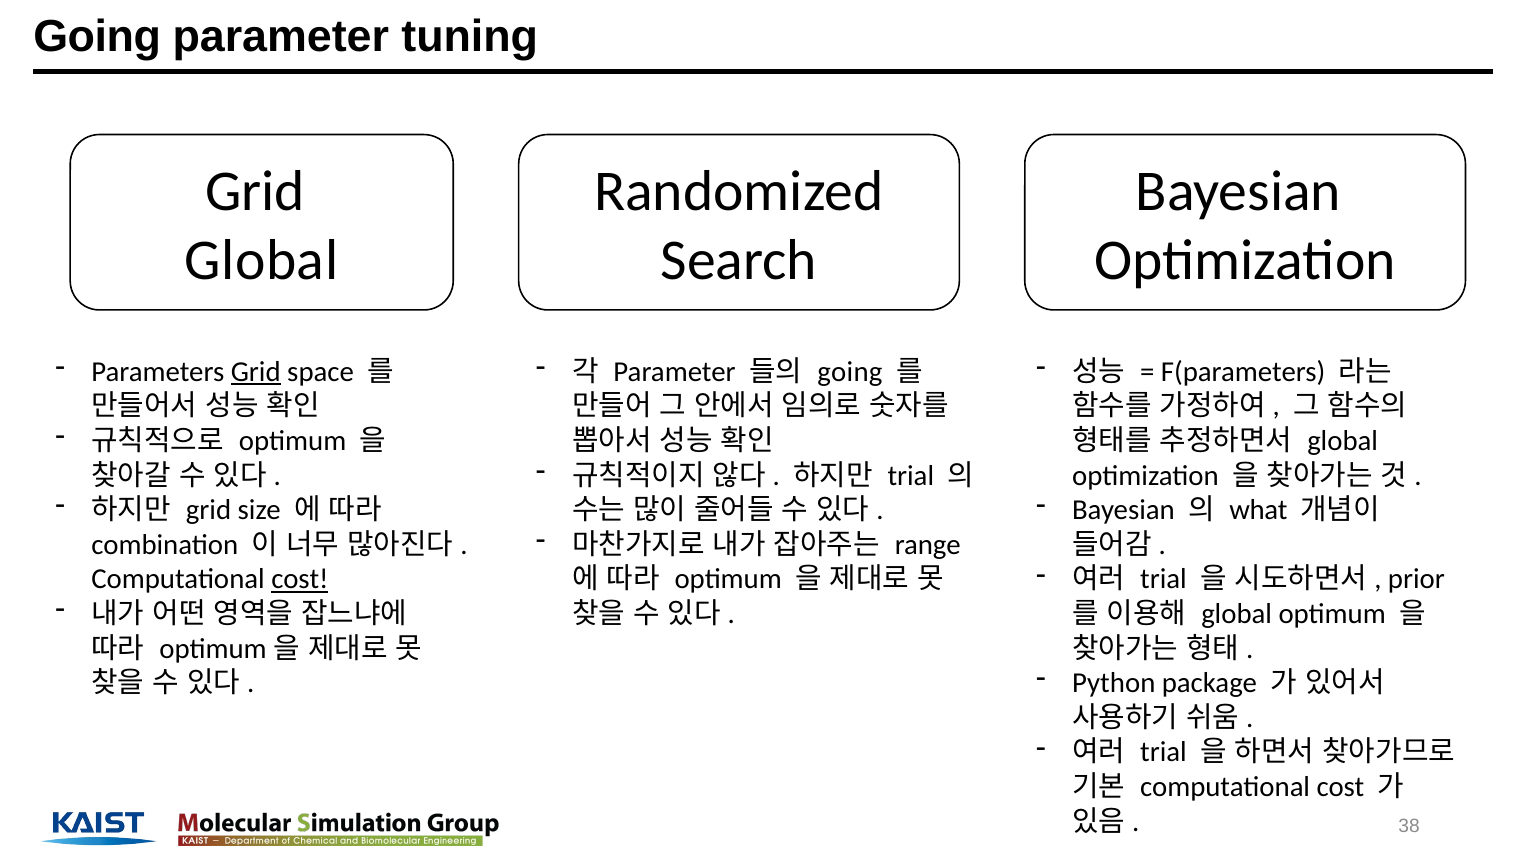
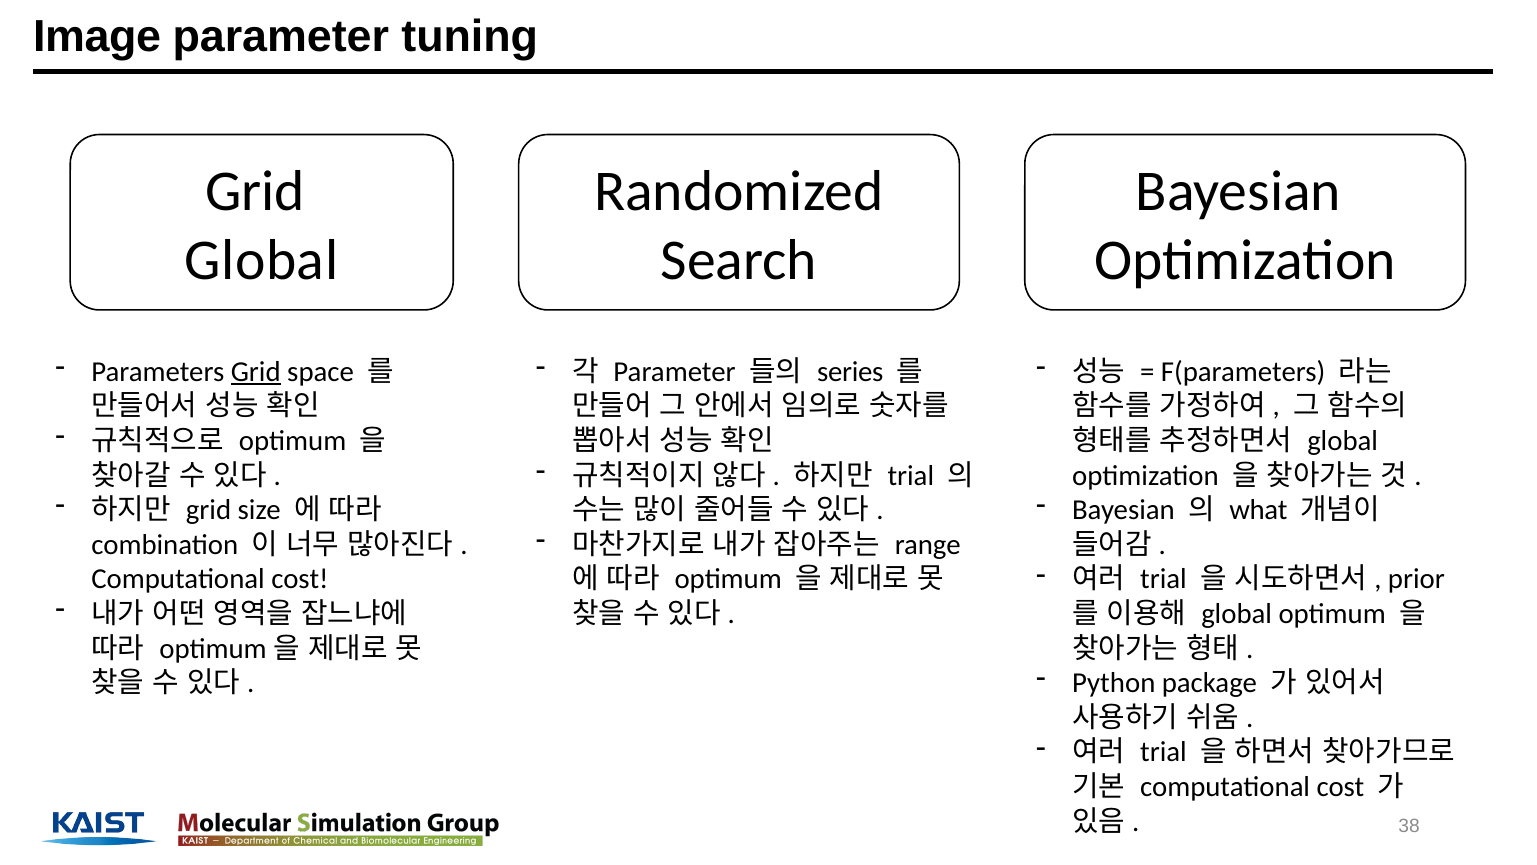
Going at (97, 36): Going -> Image
going at (850, 372): going -> series
cost at (300, 579) underline: present -> none
